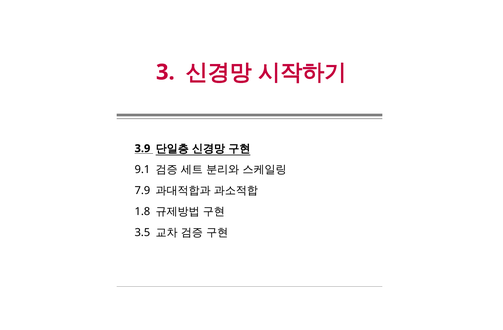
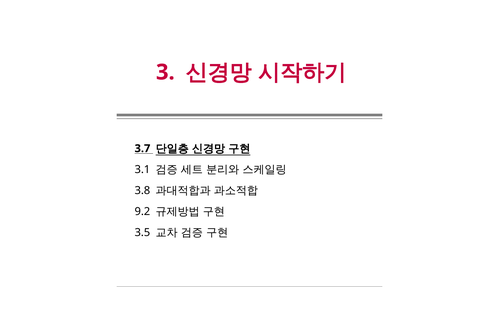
3.9: 3.9 -> 3.7
9.1: 9.1 -> 3.1
7.9: 7.9 -> 3.8
1.8: 1.8 -> 9.2
